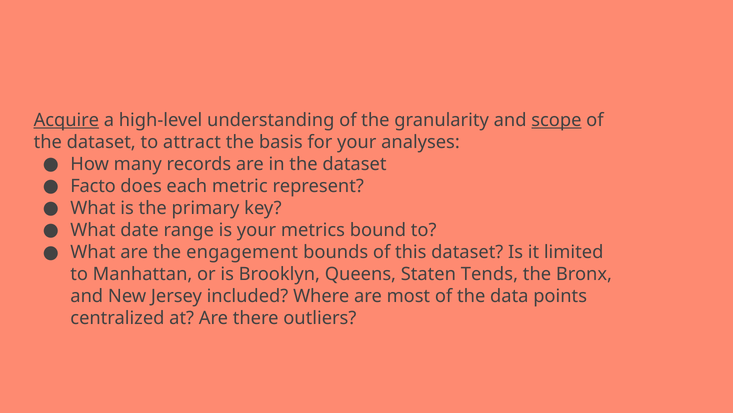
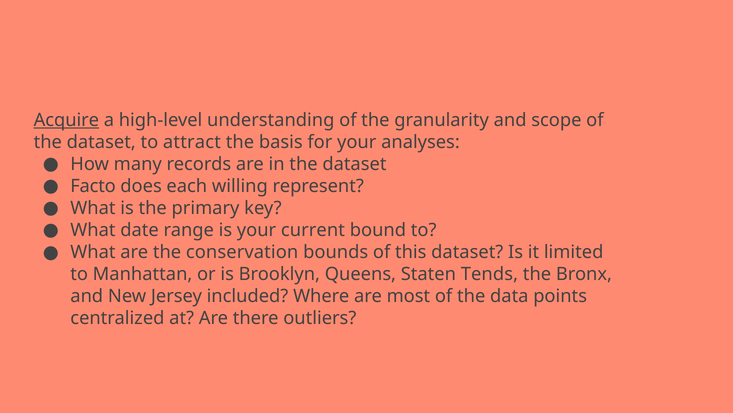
scope underline: present -> none
metric: metric -> willing
metrics: metrics -> current
engagement: engagement -> conservation
